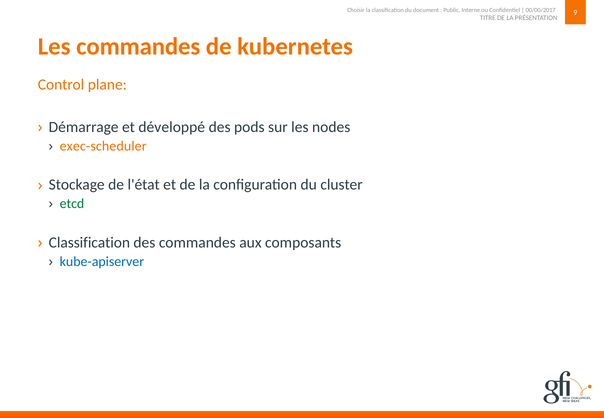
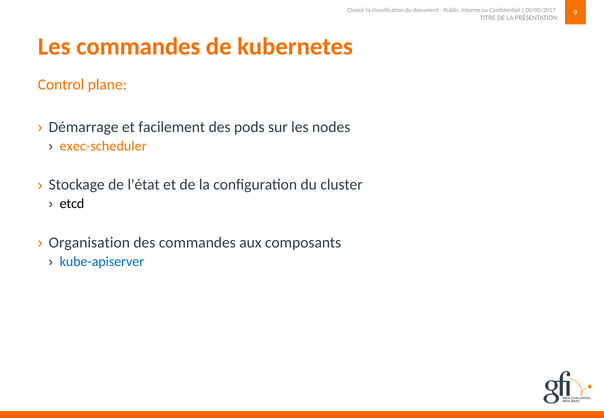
développé: développé -> facilement
etcd colour: green -> black
Classification at (89, 243): Classification -> Organisation
